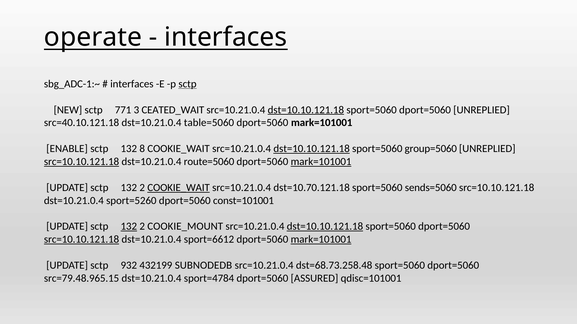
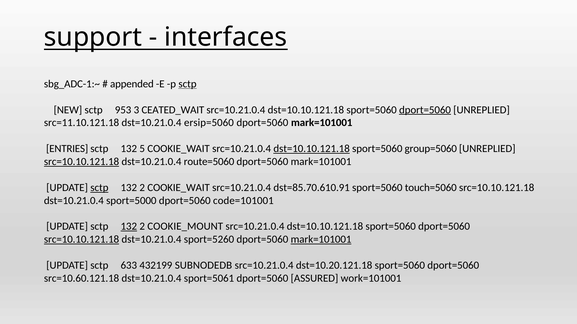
operate: operate -> support
interfaces at (132, 84): interfaces -> appended
771: 771 -> 953
dst=10.10.121.18 at (306, 110) underline: present -> none
dport=5060 at (425, 110) underline: none -> present
src=40.10.121.18: src=40.10.121.18 -> src=11.10.121.18
table=5060: table=5060 -> ersip=5060
ENABLE: ENABLE -> ENTRIES
8: 8 -> 5
mark=101001 at (321, 162) underline: present -> none
sctp at (99, 188) underline: none -> present
COOKIE_WAIT at (179, 188) underline: present -> none
dst=10.70.121.18: dst=10.70.121.18 -> dst=85.70.610.91
sends=5060: sends=5060 -> touch=5060
sport=5260: sport=5260 -> sport=5000
const=101001: const=101001 -> code=101001
dst=10.10.121.18 at (325, 227) underline: present -> none
sport=6612: sport=6612 -> sport=5260
932: 932 -> 633
dst=68.73.258.48: dst=68.73.258.48 -> dst=10.20.121.18
src=79.48.965.15: src=79.48.965.15 -> src=10.60.121.18
sport=4784: sport=4784 -> sport=5061
qdisc=101001: qdisc=101001 -> work=101001
